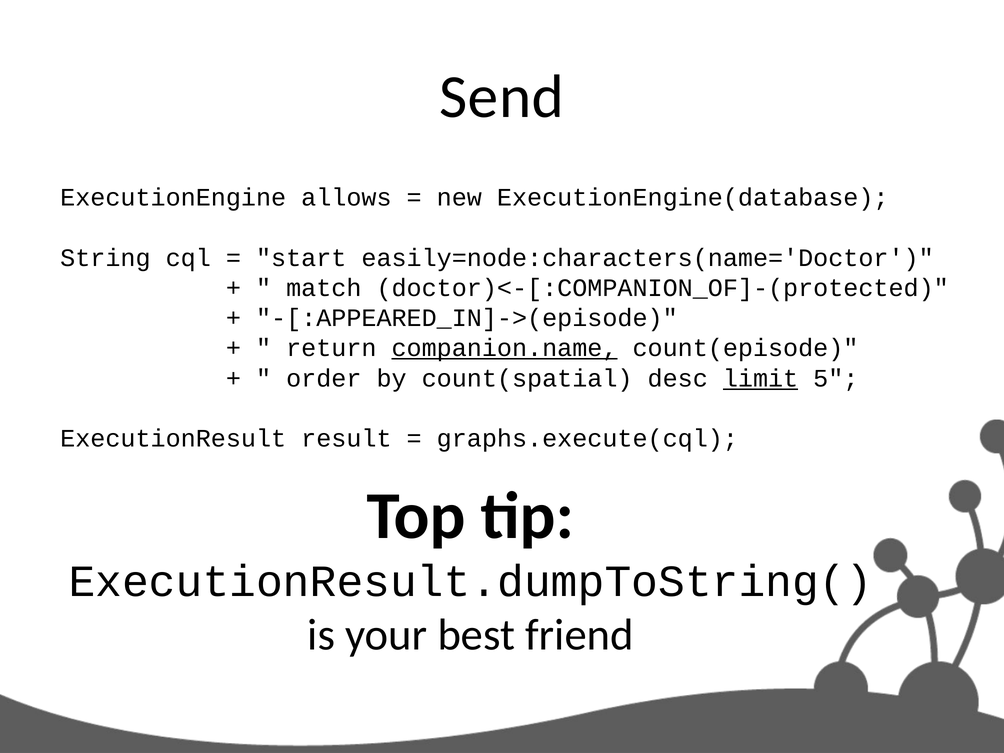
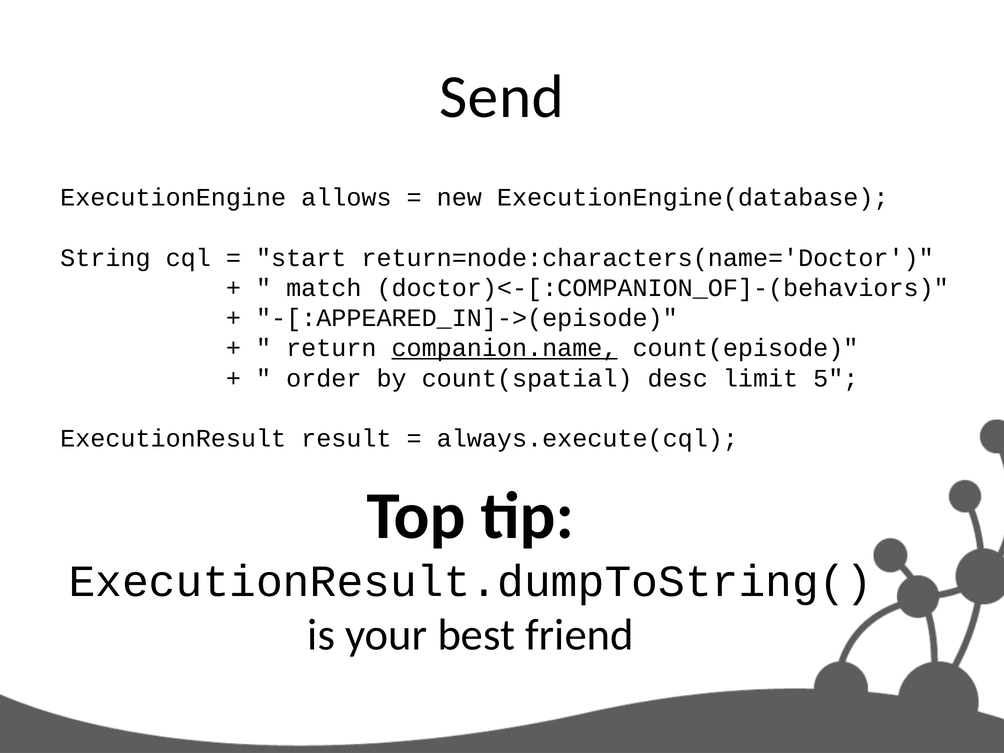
easily=node:characters(name='Doctor: easily=node:characters(name='Doctor -> return=node:characters(name='Doctor
doctor)<-[:COMPANION_OF]-(protected: doctor)<-[:COMPANION_OF]-(protected -> doctor)<-[:COMPANION_OF]-(behaviors
limit underline: present -> none
graphs.execute(cql: graphs.execute(cql -> always.execute(cql
